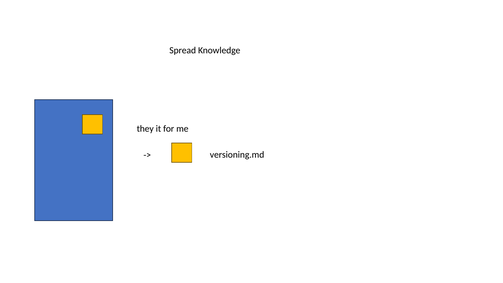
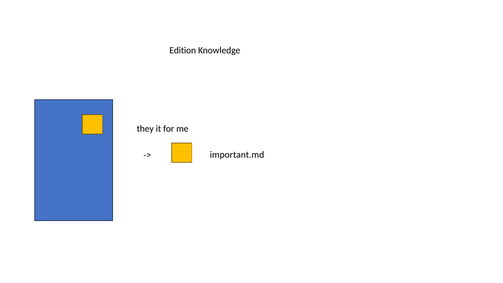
Spread: Spread -> Edition
versioning.md: versioning.md -> important.md
